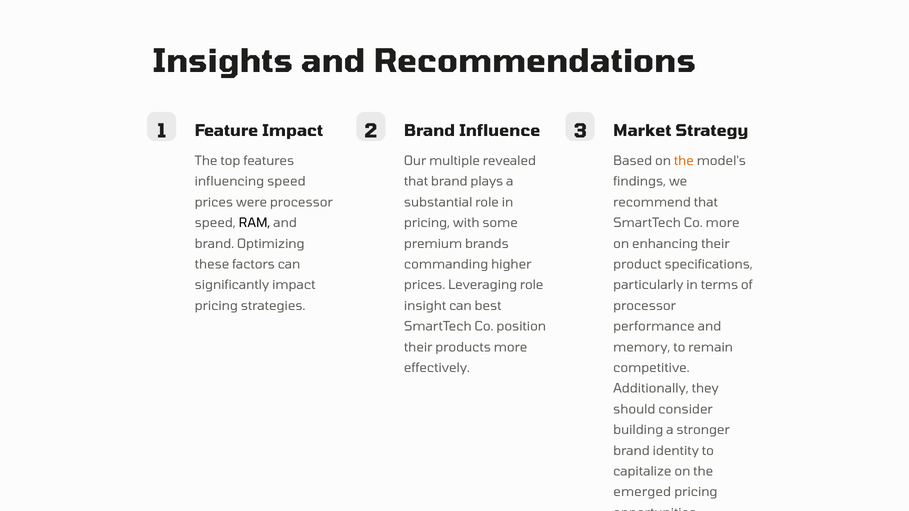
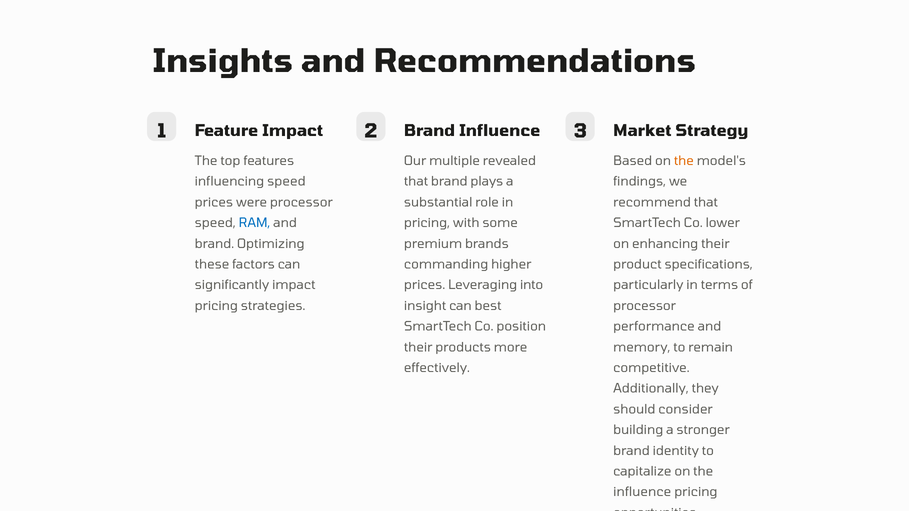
RAM colour: black -> blue
Co more: more -> lower
Leveraging role: role -> into
emerged at (642, 492): emerged -> influence
